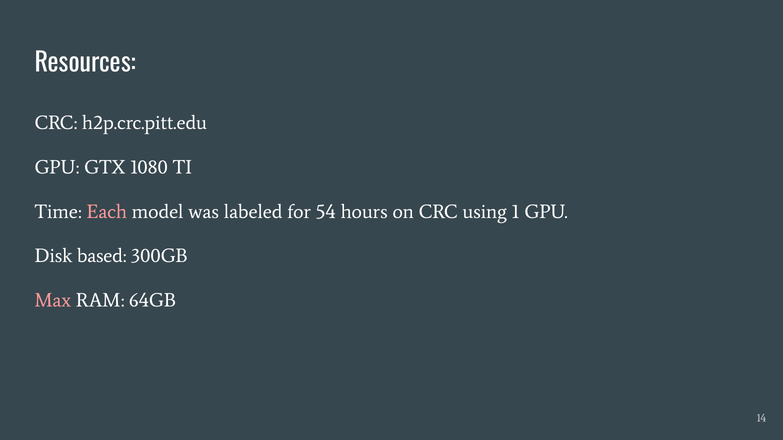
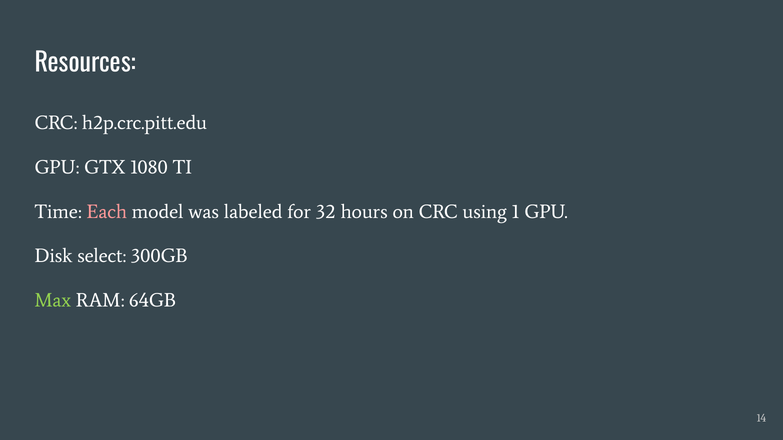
54: 54 -> 32
based: based -> select
Max colour: pink -> light green
